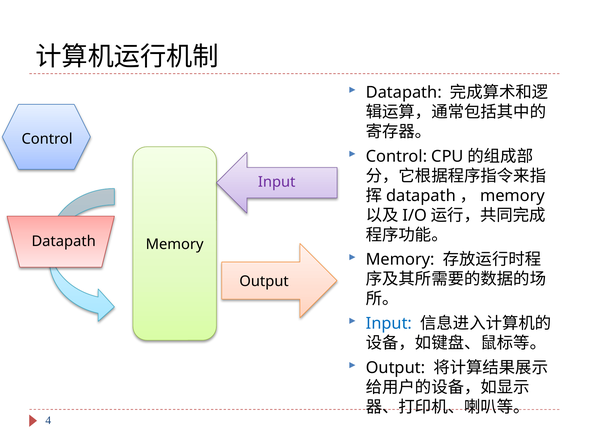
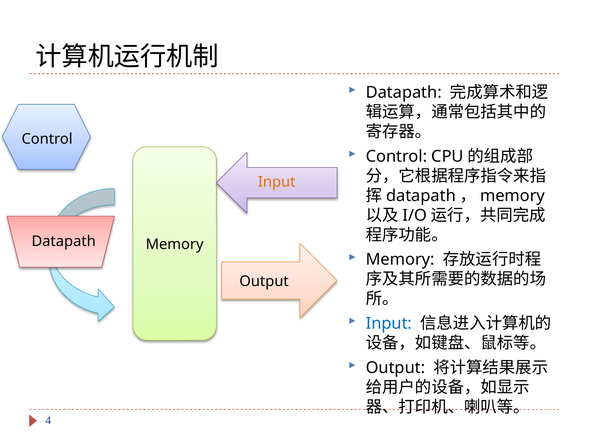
Input at (277, 182) colour: purple -> orange
